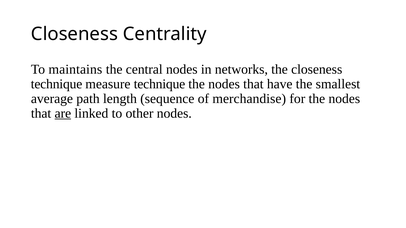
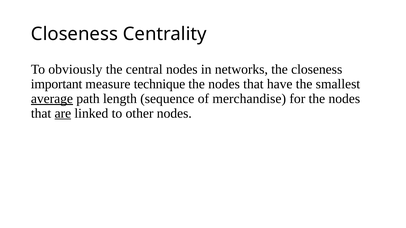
maintains: maintains -> obviously
technique at (57, 84): technique -> important
average underline: none -> present
